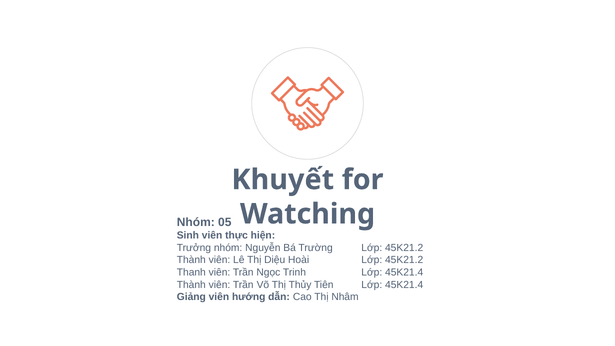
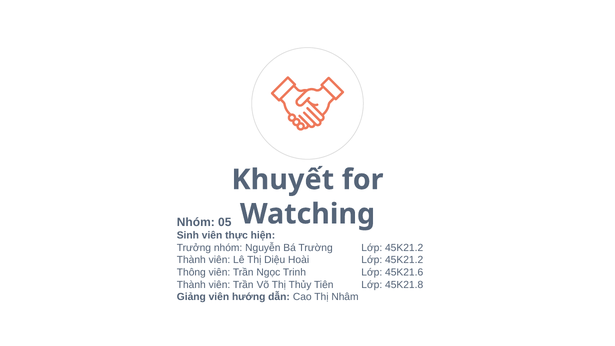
Thanh: Thanh -> Thông
Trinh Lớp 45K21.4: 45K21.4 -> 45K21.6
Tiên Lớp 45K21.4: 45K21.4 -> 45K21.8
